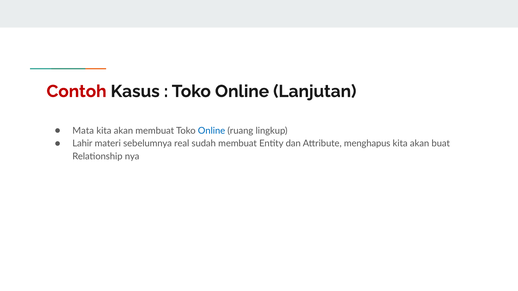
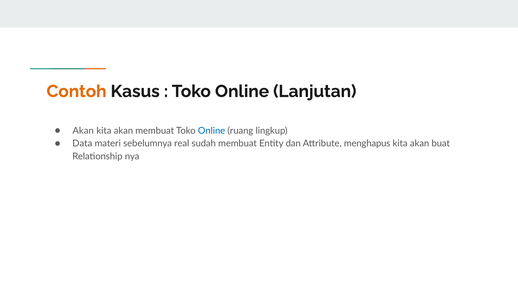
Contoh colour: red -> orange
Mata at (83, 131): Mata -> Akan
Lahir: Lahir -> Data
